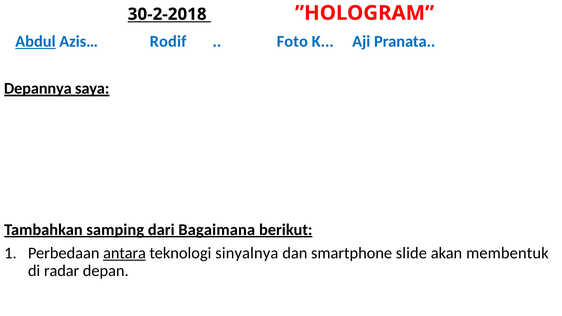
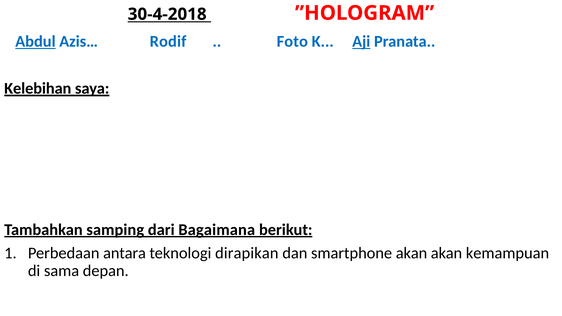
30-2-2018: 30-2-2018 -> 30-4-2018
Aji underline: none -> present
Depannya: Depannya -> Kelebihan
antara underline: present -> none
sinyalnya: sinyalnya -> dirapikan
smartphone slide: slide -> akan
membentuk: membentuk -> kemampuan
radar: radar -> sama
